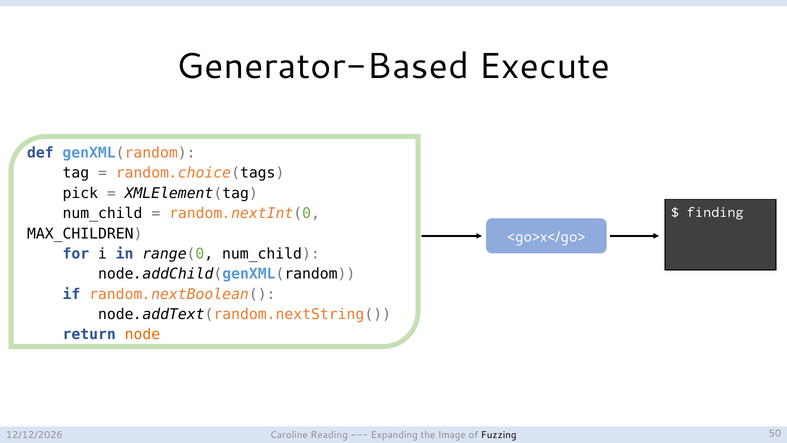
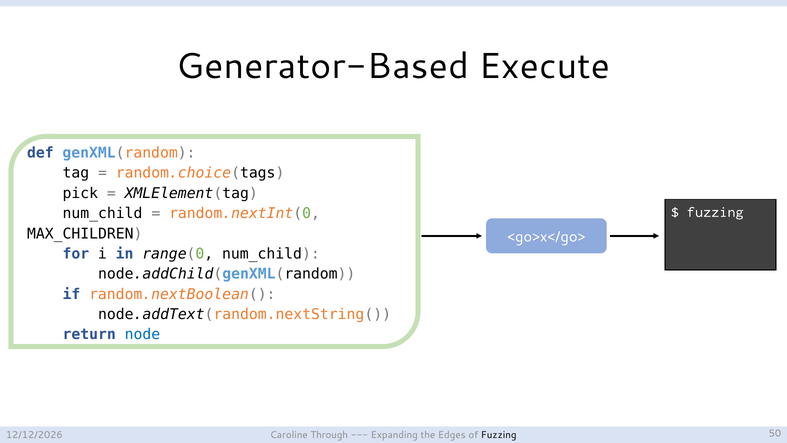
finding at (715, 212): finding -> fuzzing
node colour: orange -> blue
Reading: Reading -> Through
Image: Image -> Edges
